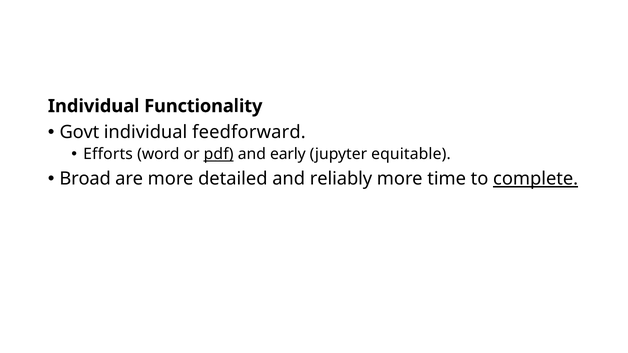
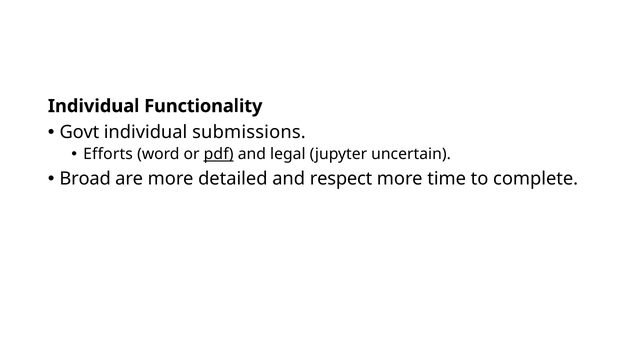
feedforward: feedforward -> submissions
early: early -> legal
equitable: equitable -> uncertain
reliably: reliably -> respect
complete underline: present -> none
